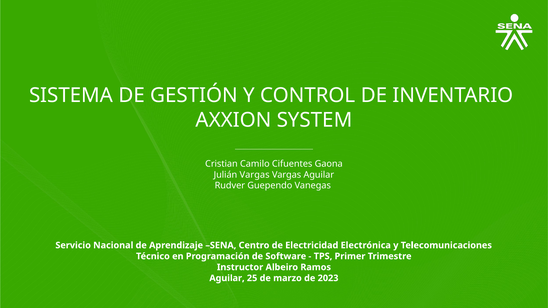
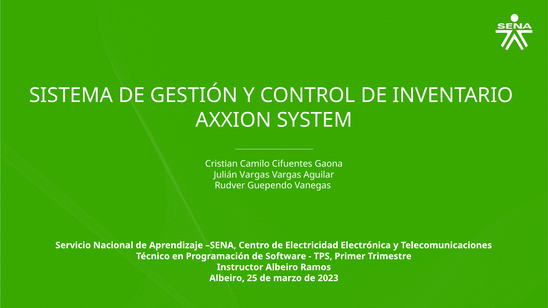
Aguilar at (227, 278): Aguilar -> Albeiro
